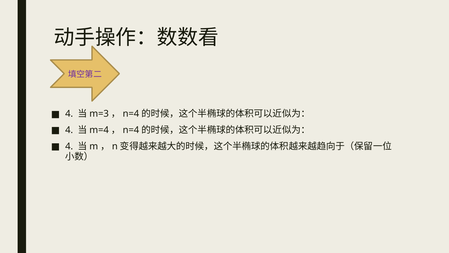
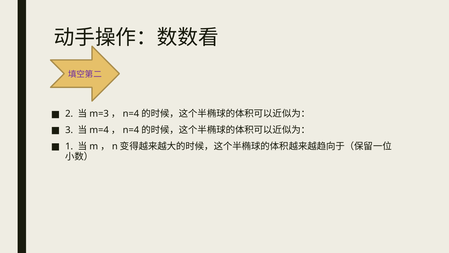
4 at (69, 114): 4 -> 2
4 at (69, 130): 4 -> 3
4 at (69, 146): 4 -> 1
